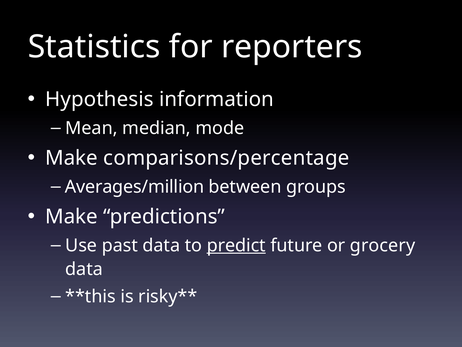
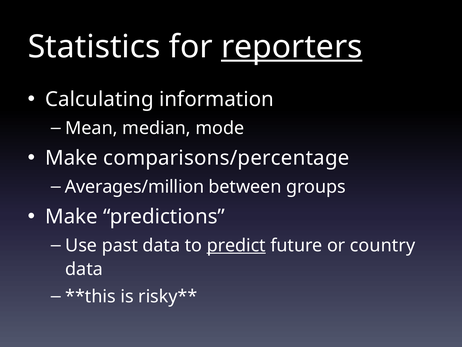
reporters underline: none -> present
Hypothesis: Hypothesis -> Calculating
grocery: grocery -> country
